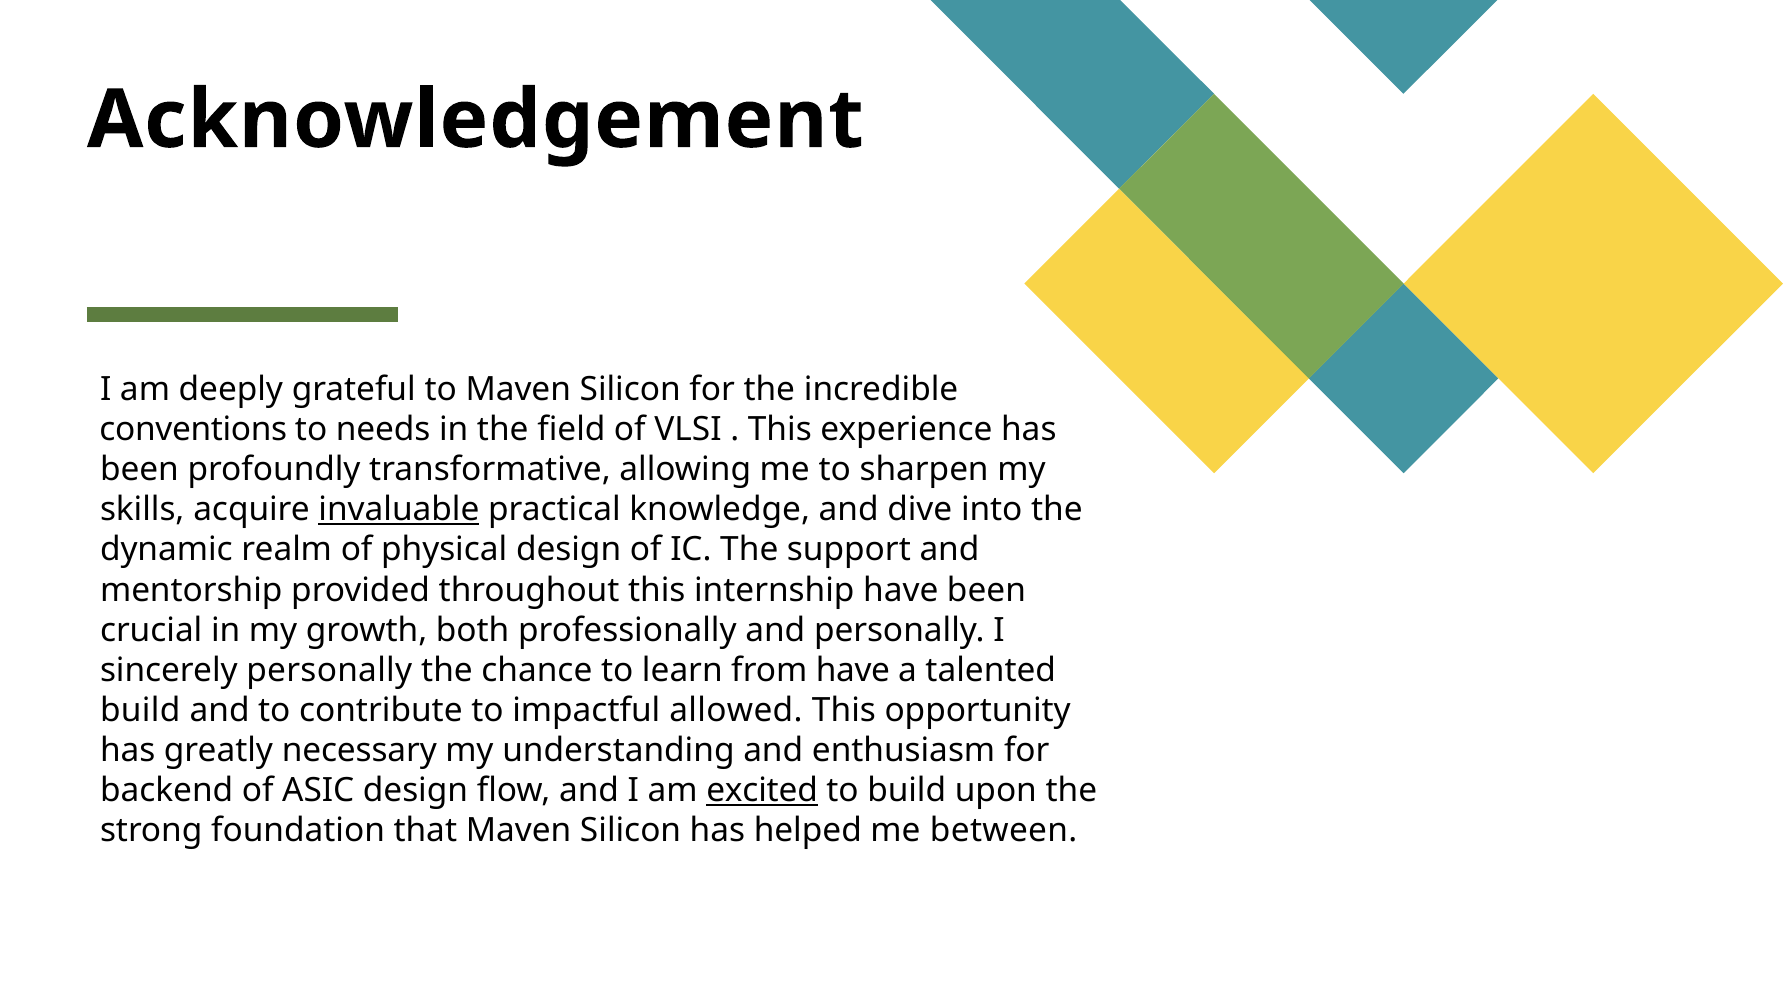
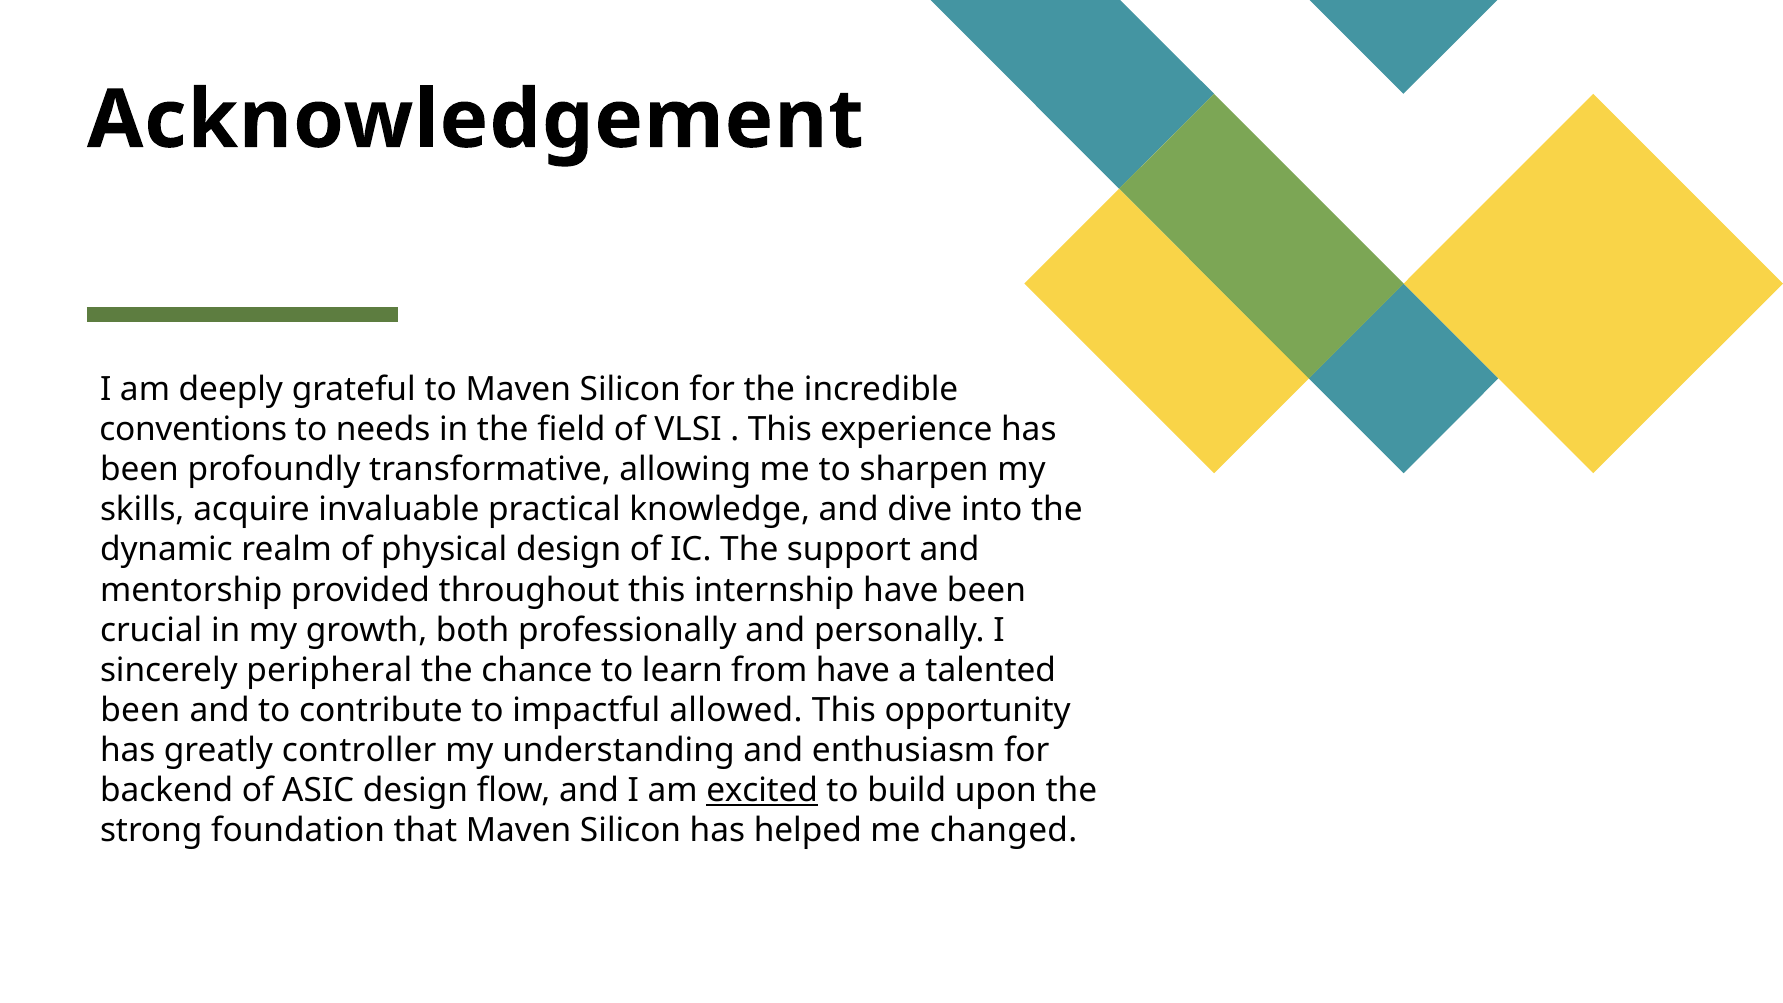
invaluable underline: present -> none
sincerely personally: personally -> peripheral
build at (140, 710): build -> been
necessary: necessary -> controller
between: between -> changed
